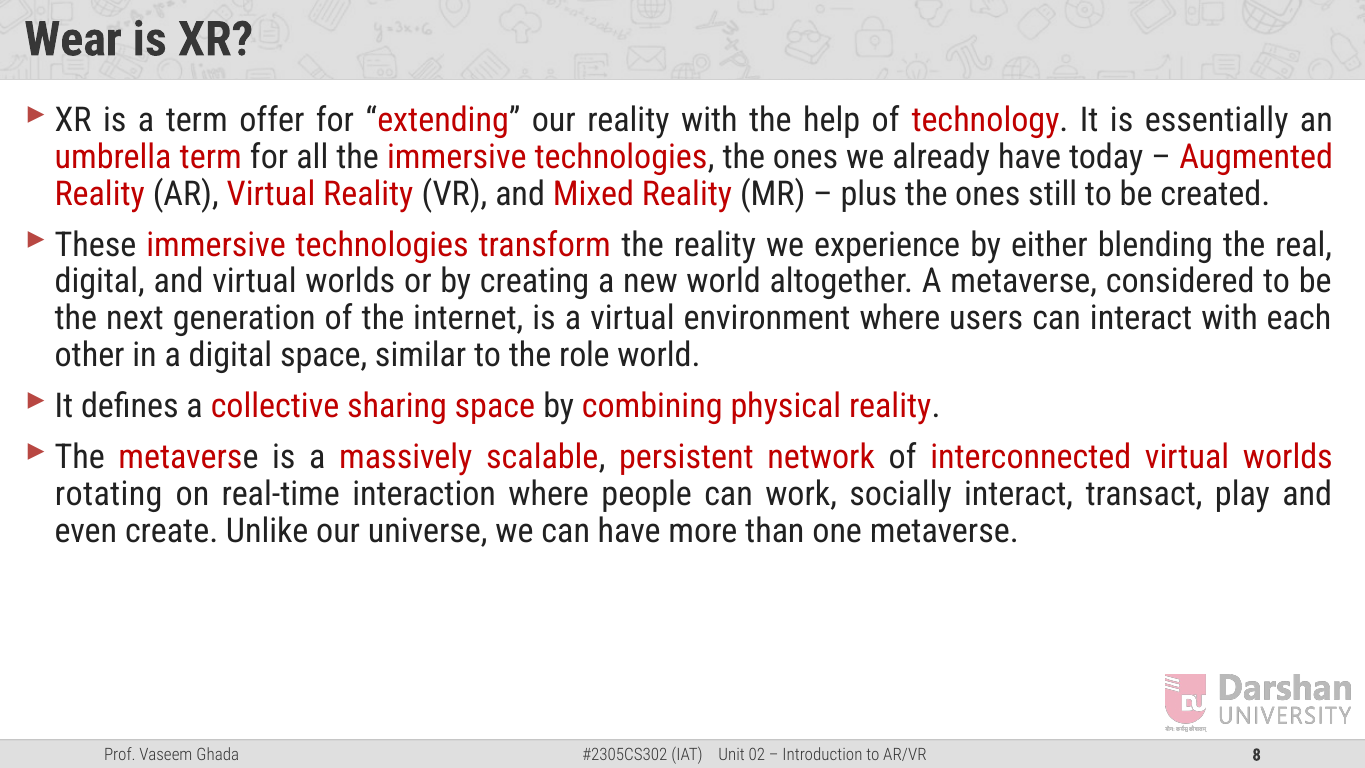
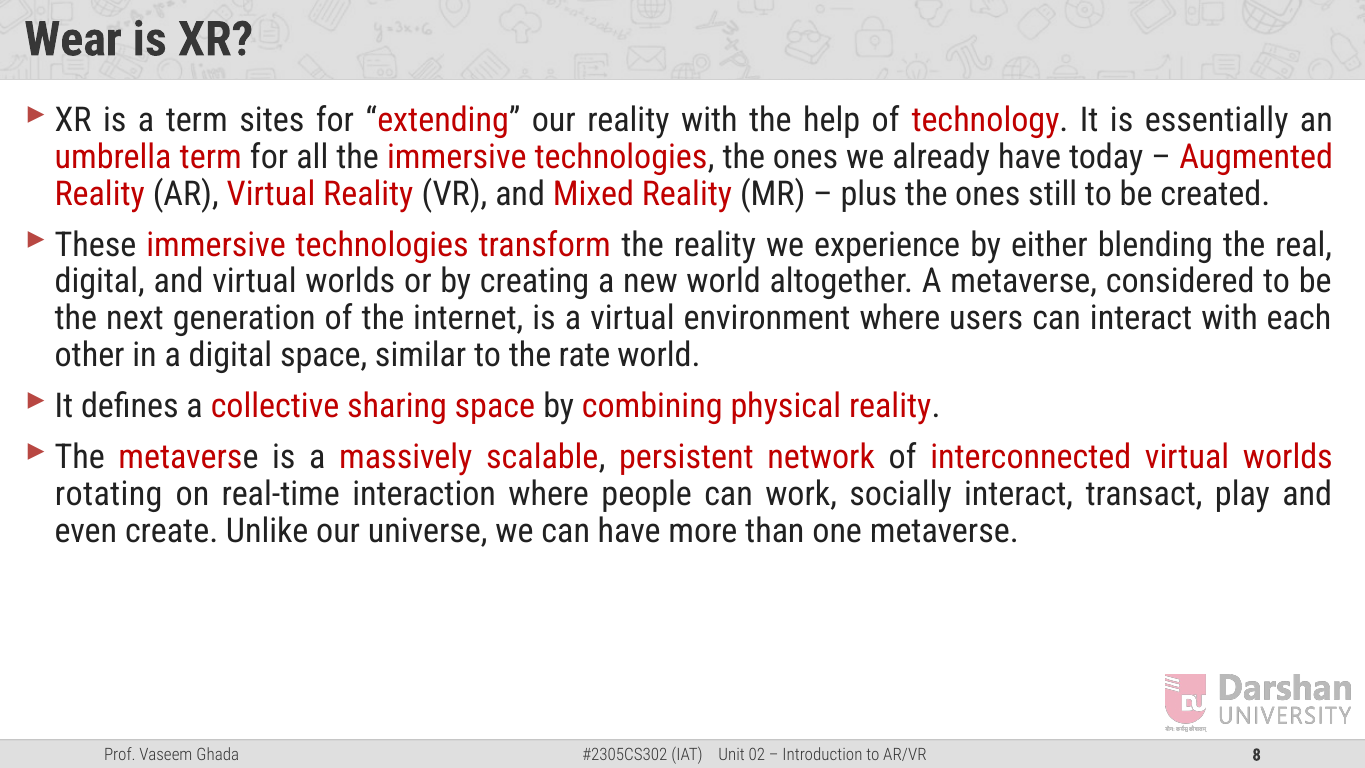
offer: offer -> sites
role: role -> rate
